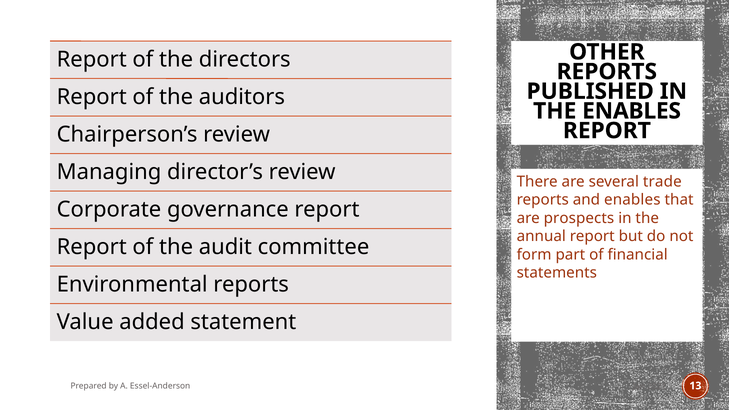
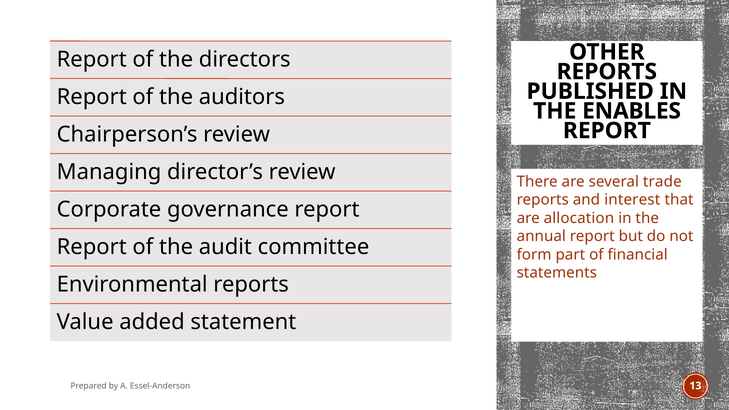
and enables: enables -> interest
prospects: prospects -> allocation
